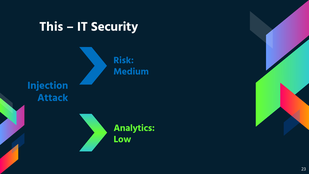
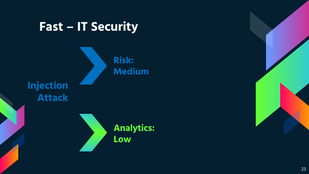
This: This -> Fast
